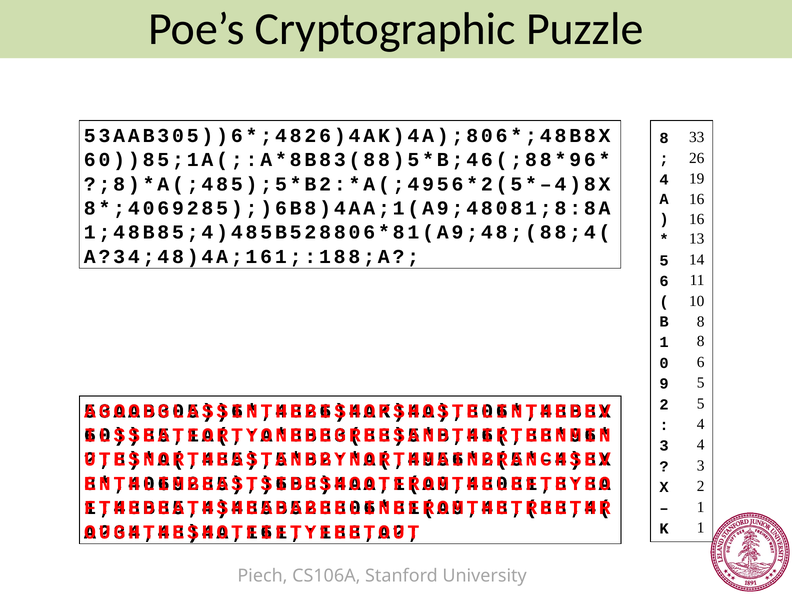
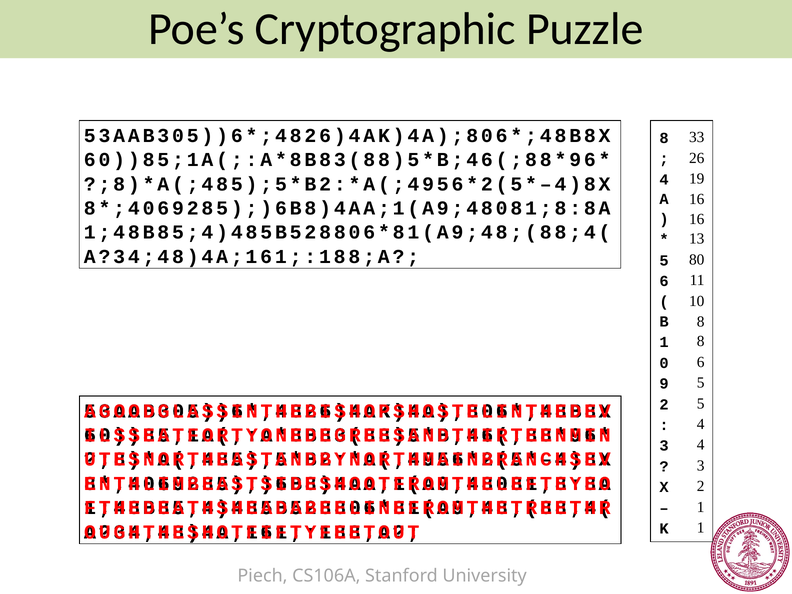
14: 14 -> 80
